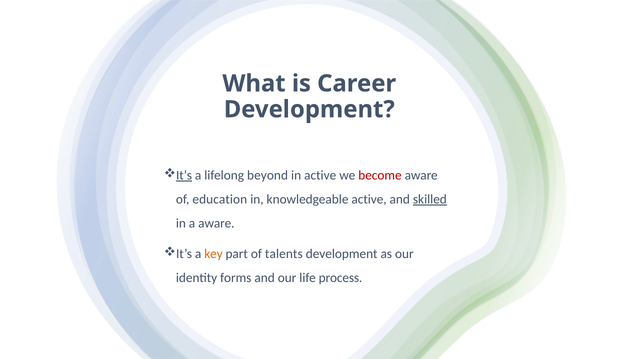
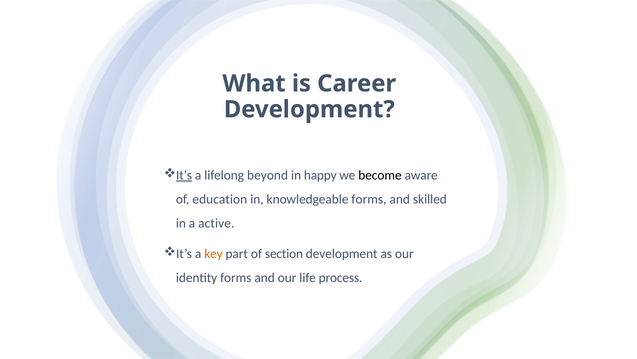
in active: active -> happy
become colour: red -> black
knowledgeable active: active -> forms
skilled underline: present -> none
a aware: aware -> active
talents: talents -> section
